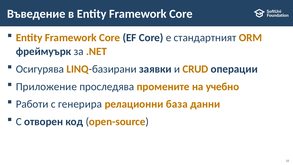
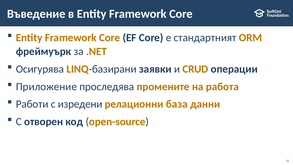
учебно: учебно -> работа
генерира: генерира -> изредени
